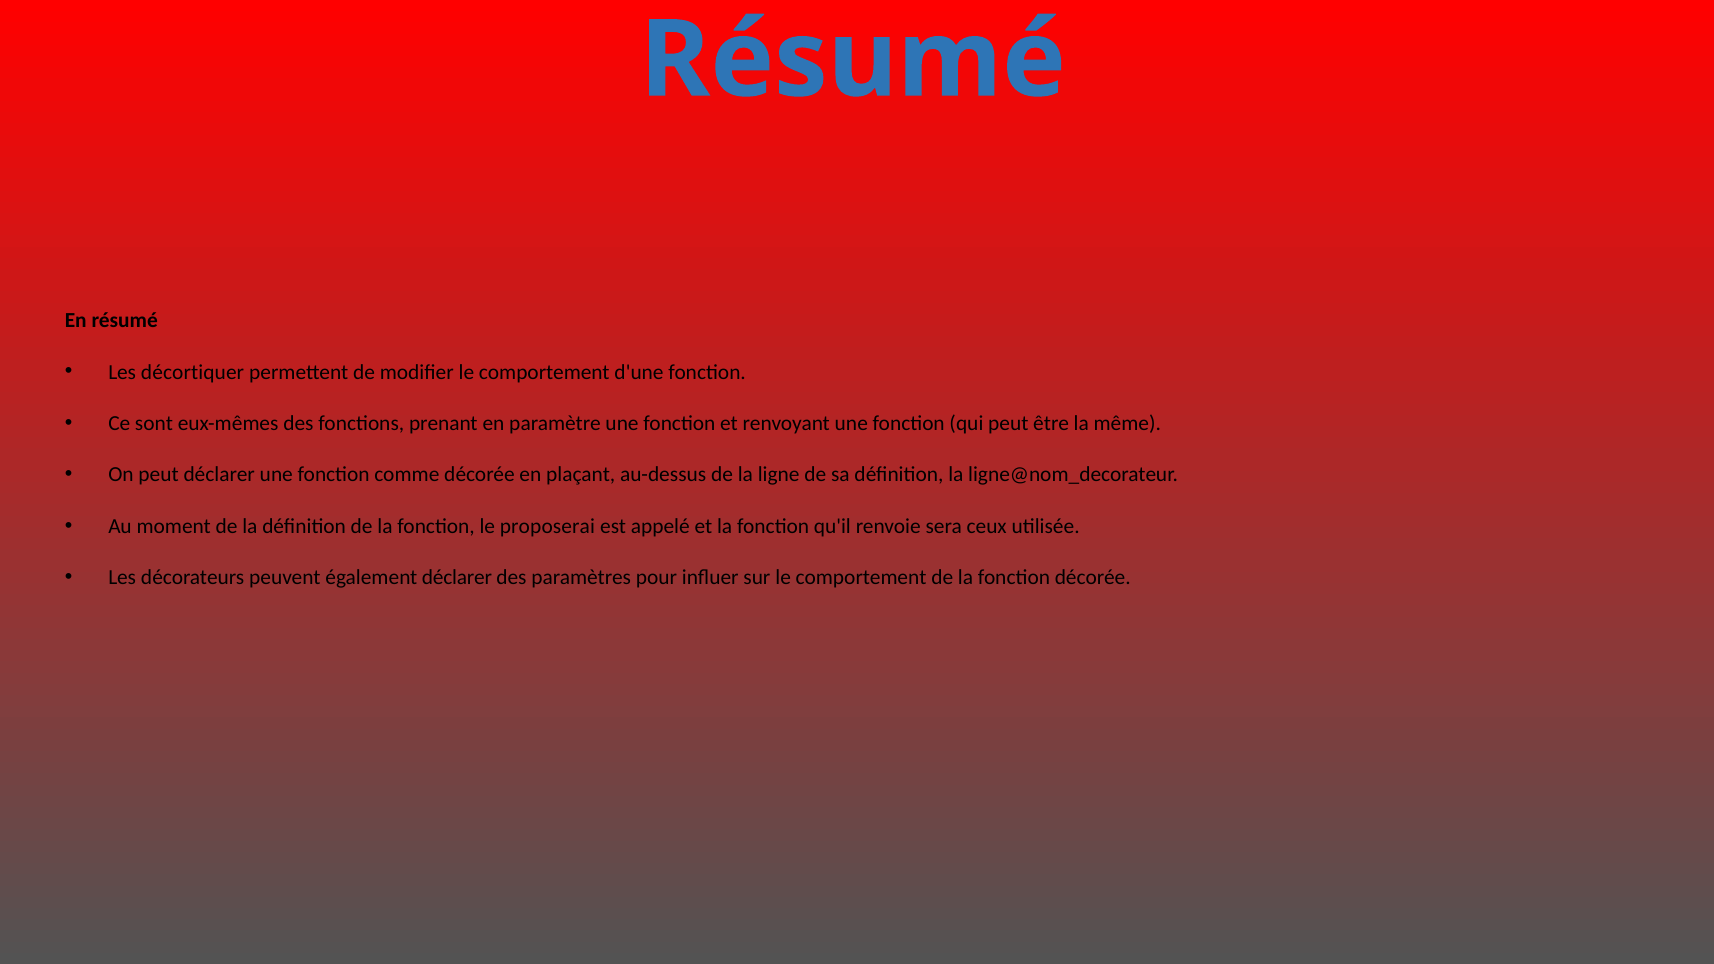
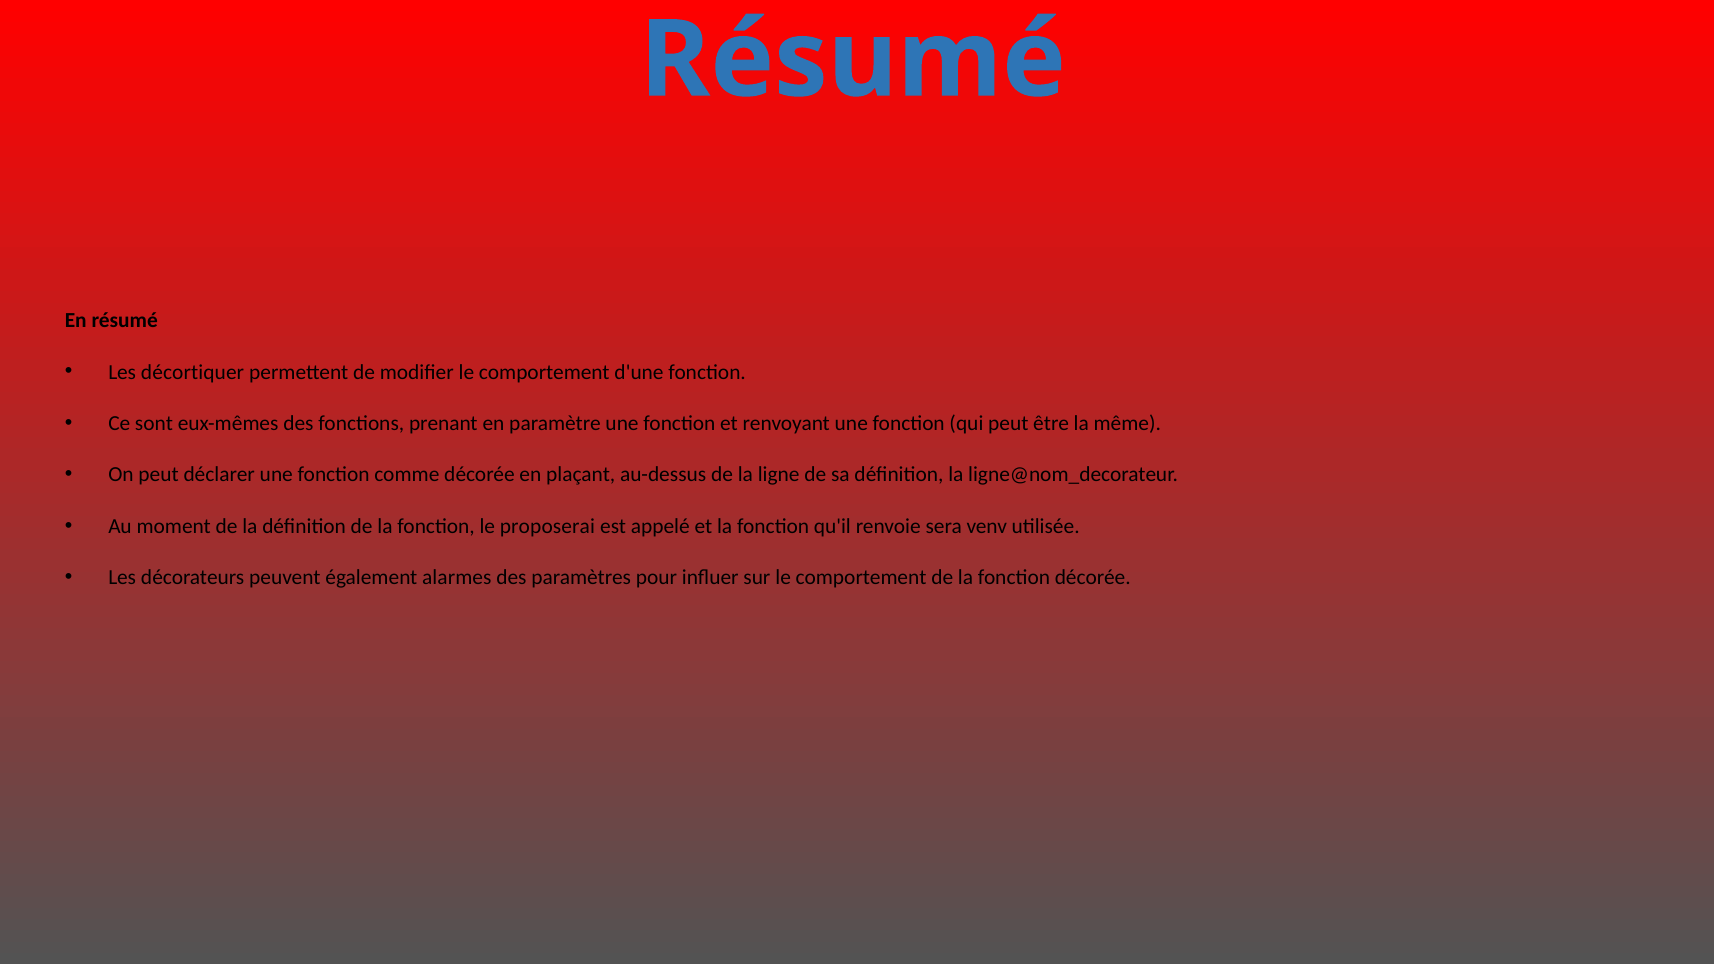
ceux: ceux -> venv
également déclarer: déclarer -> alarmes
